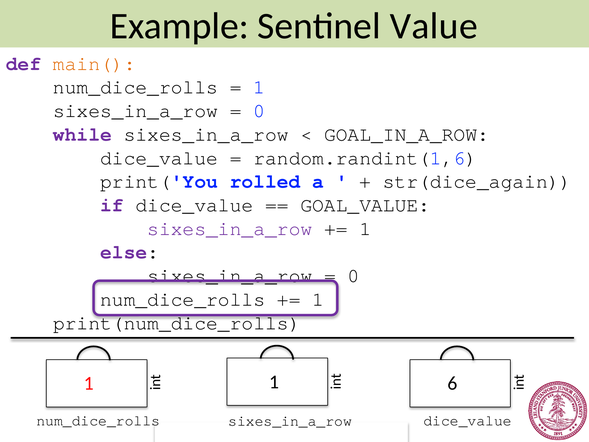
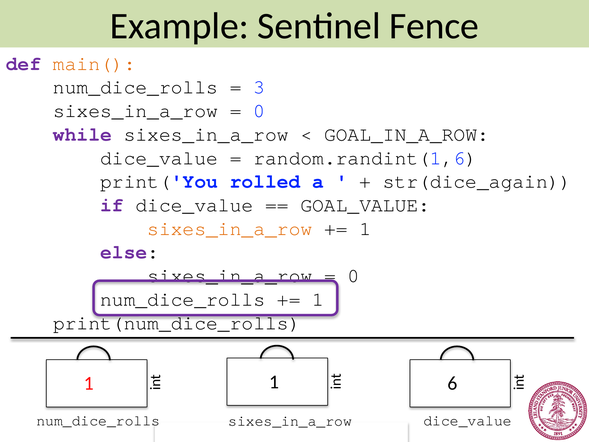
Value: Value -> Fence
1 at (259, 87): 1 -> 3
sixes_in_a_row at (230, 228) colour: purple -> orange
